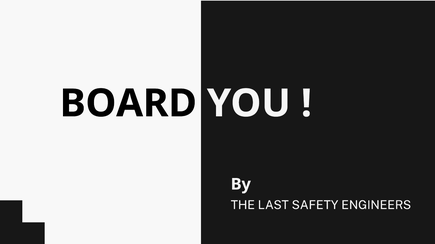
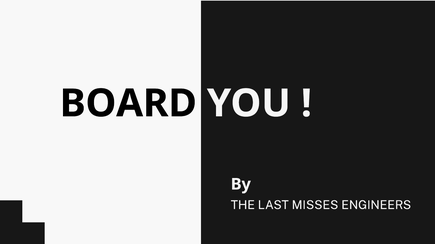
SAFETY: SAFETY -> MISSES
